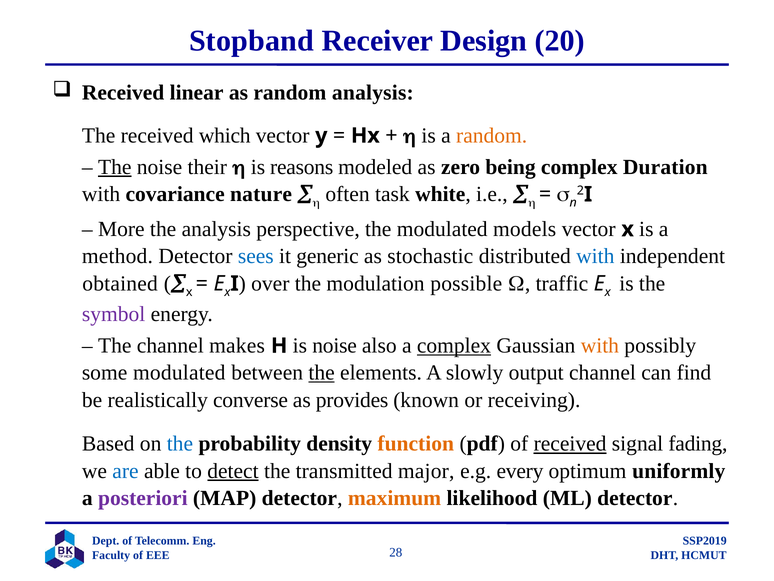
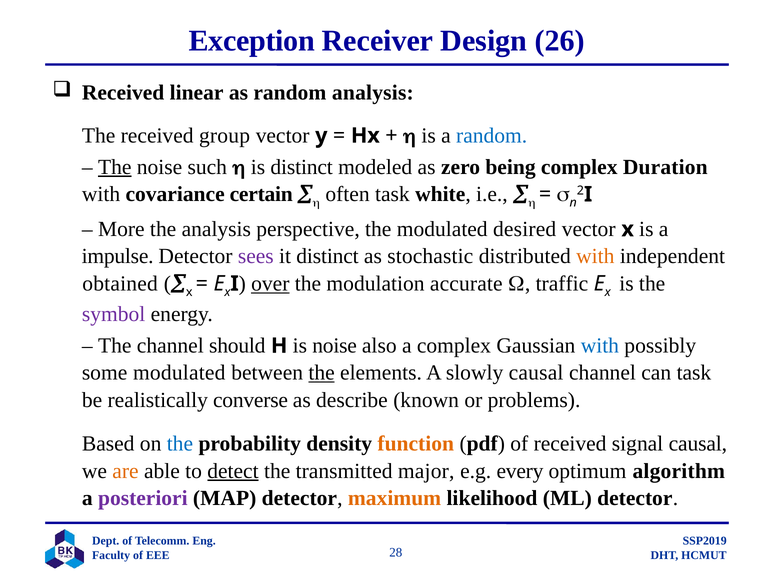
Stopband: Stopband -> Exception
20: 20 -> 26
which: which -> group
random at (492, 135) colour: orange -> blue
their: their -> such
is reasons: reasons -> distinct
nature: nature -> certain
models: models -> desired
method: method -> impulse
sees colour: blue -> purple
it generic: generic -> distinct
with at (595, 256) colour: blue -> orange
over underline: none -> present
possible: possible -> accurate
makes: makes -> should
complex at (454, 345) underline: present -> none
with at (600, 345) colour: orange -> blue
slowly output: output -> causal
can find: find -> task
provides: provides -> describe
receiving: receiving -> problems
received at (570, 443) underline: present -> none
signal fading: fading -> causal
are colour: blue -> orange
uniformly: uniformly -> algorithm
